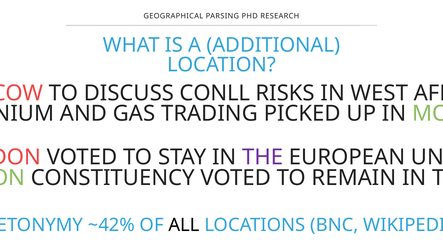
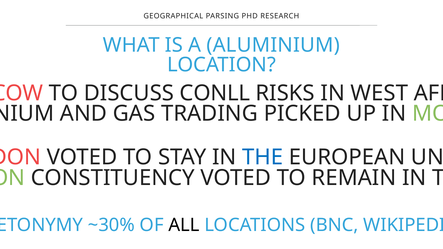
A ADDITIONAL: ADDITIONAL -> ALUMINIUM
THE at (263, 157) colour: purple -> blue
~42%: ~42% -> ~30%
